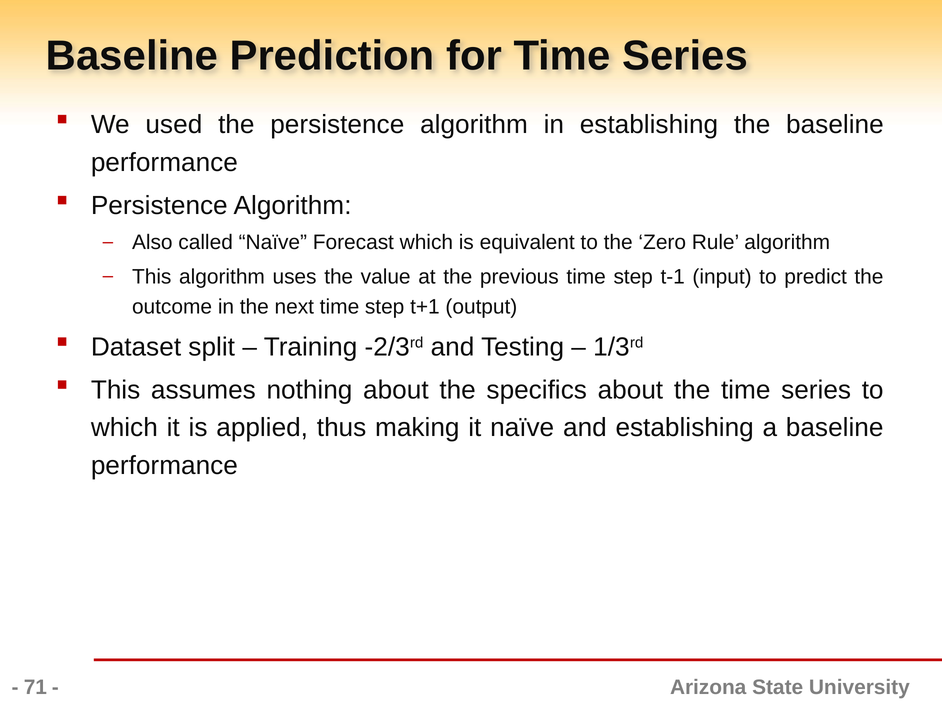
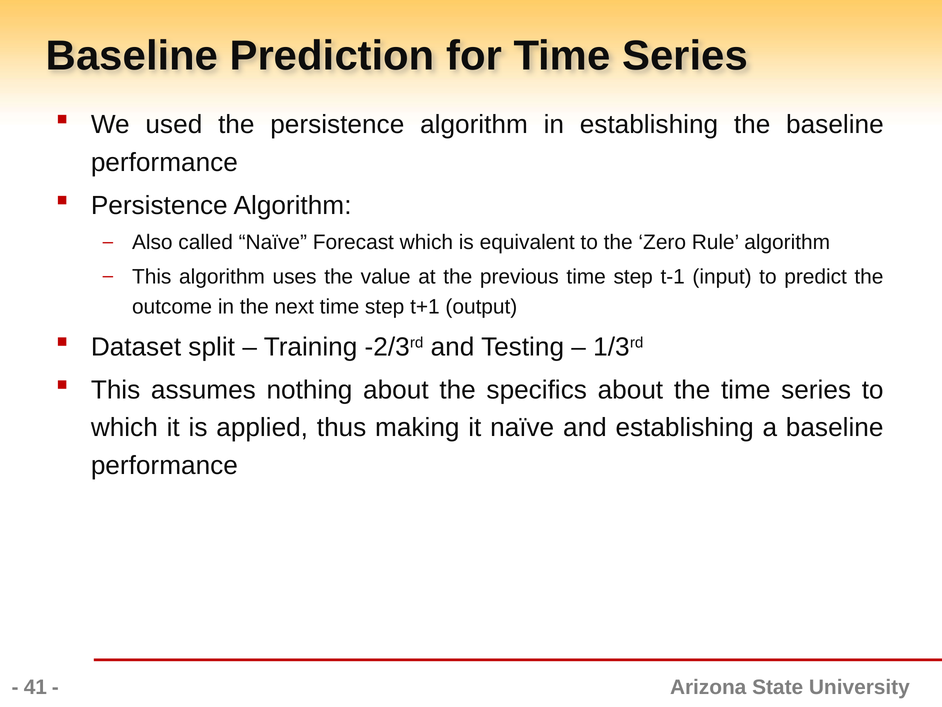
71: 71 -> 41
